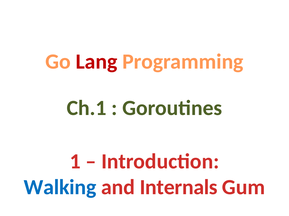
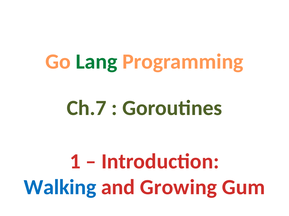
Lang colour: red -> green
Ch.1: Ch.1 -> Ch.7
Internals: Internals -> Growing
